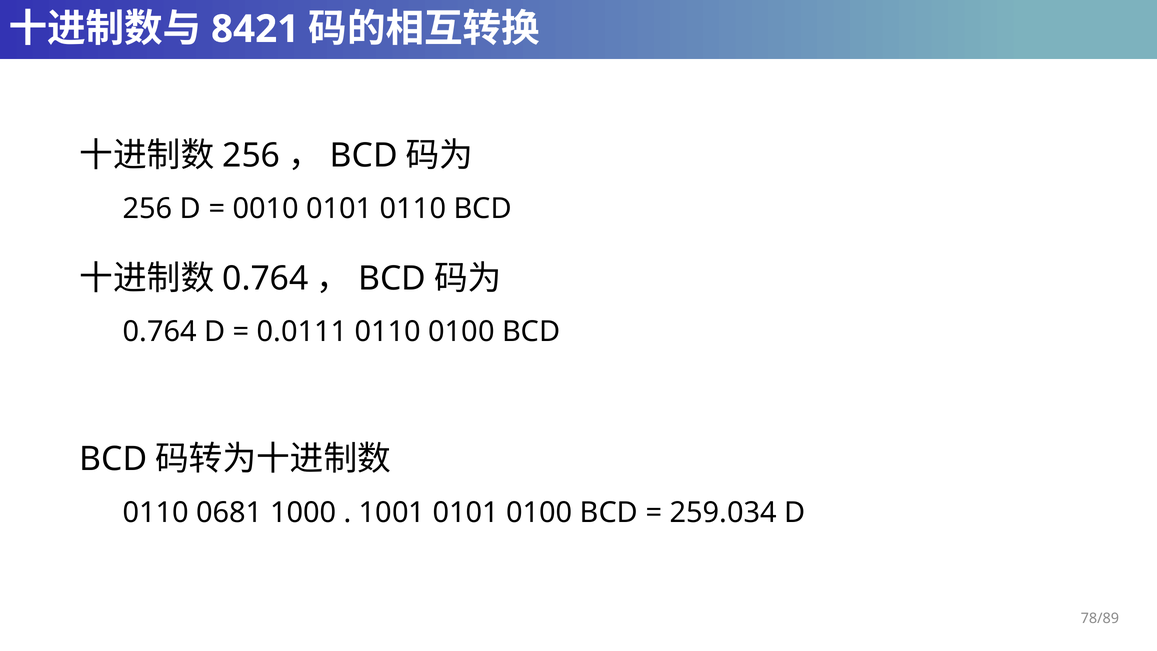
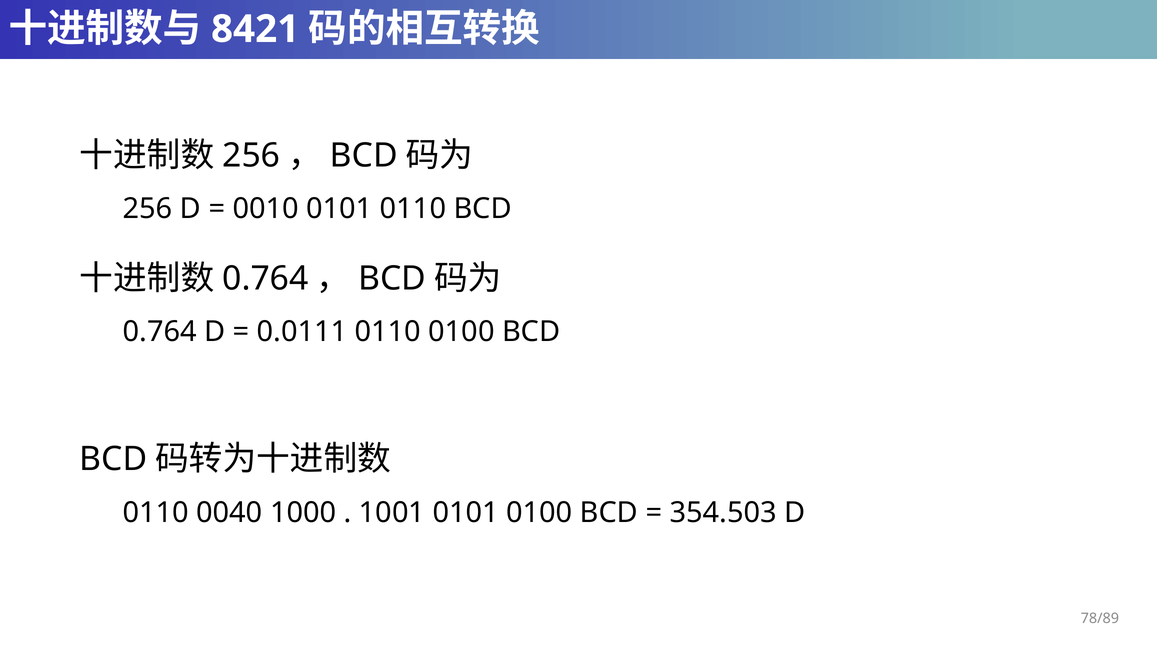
0681: 0681 -> 0040
259.034: 259.034 -> 354.503
